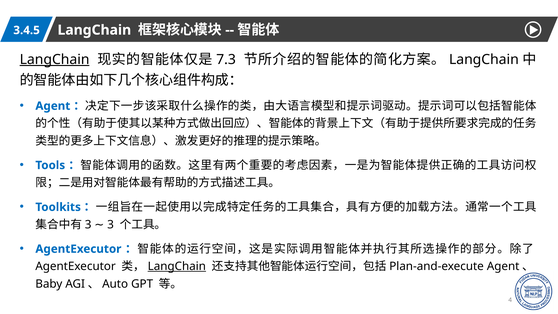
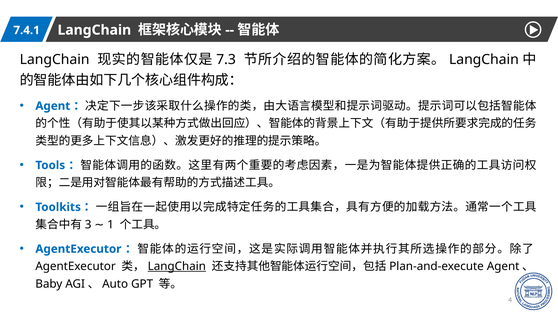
3.4.5: 3.4.5 -> 7.4.1
LangChain at (55, 59) underline: present -> none
3 at (111, 224): 3 -> 1
